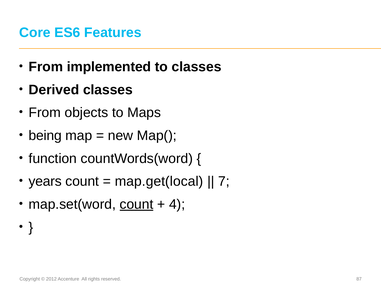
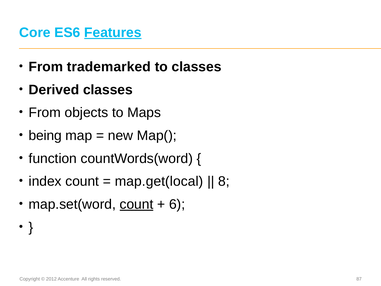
Features underline: none -> present
implemented: implemented -> trademarked
years: years -> index
7: 7 -> 8
4: 4 -> 6
